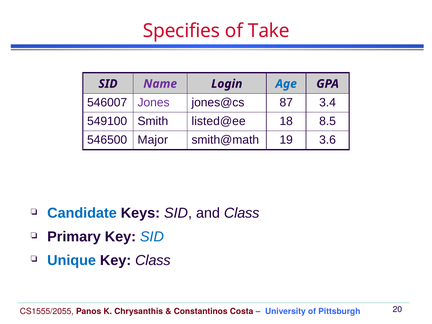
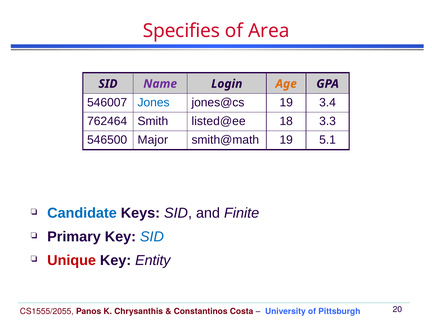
Take: Take -> Area
Age colour: blue -> orange
Jones colour: purple -> blue
jones@cs 87: 87 -> 19
549100: 549100 -> 762464
8.5: 8.5 -> 3.3
3.6: 3.6 -> 5.1
and Class: Class -> Finite
Unique colour: blue -> red
Key Class: Class -> Entity
